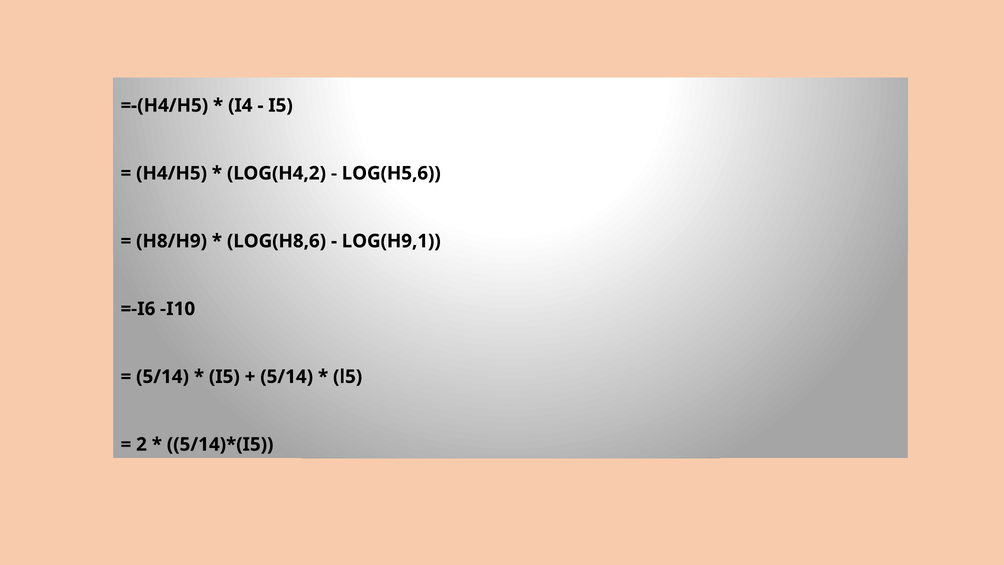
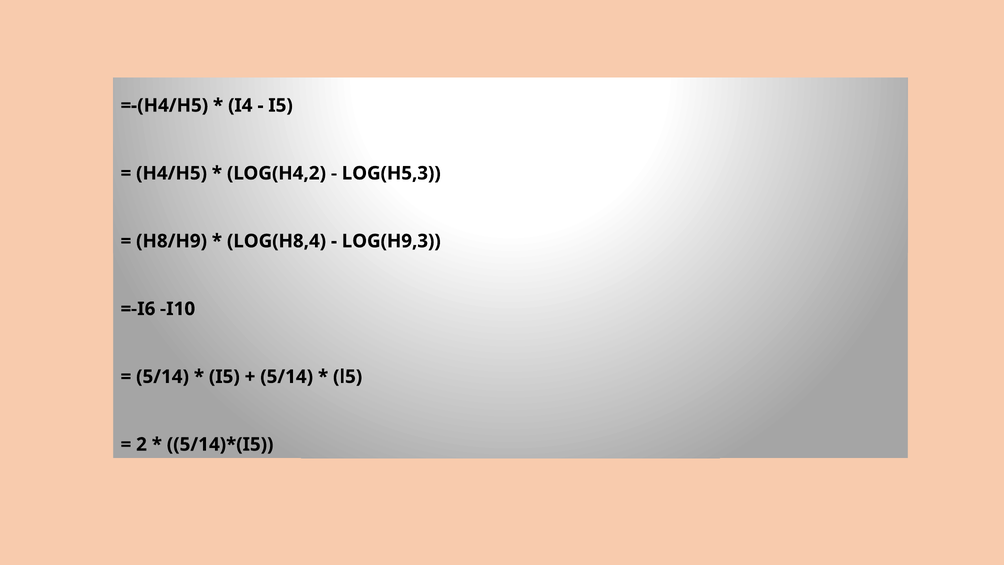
LOG(H5,6: LOG(H5,6 -> LOG(H5,3
LOG(H8,6: LOG(H8,6 -> LOG(H8,4
LOG(H9,1: LOG(H9,1 -> LOG(H9,3
